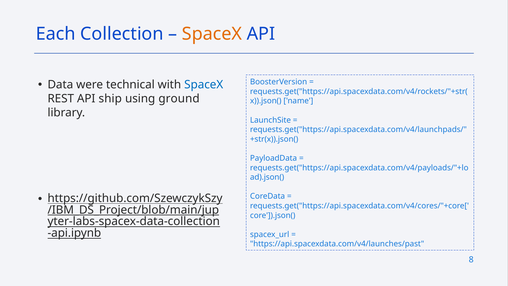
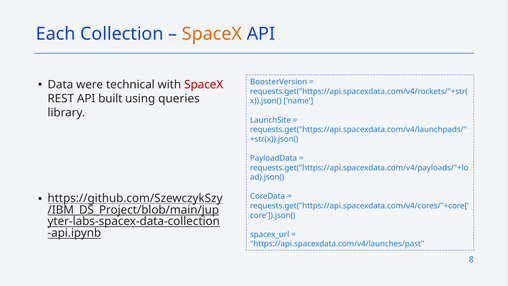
SpaceX at (204, 85) colour: blue -> red
ship: ship -> built
ground: ground -> queries
